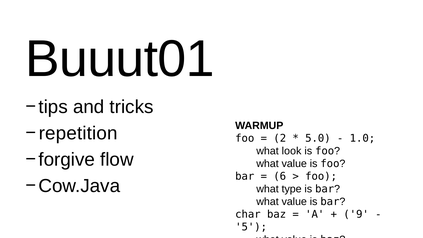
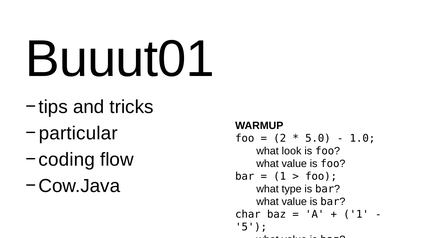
repetition: repetition -> particular
forgive: forgive -> coding
6 at (280, 176): 6 -> 1
9 at (356, 214): 9 -> 1
